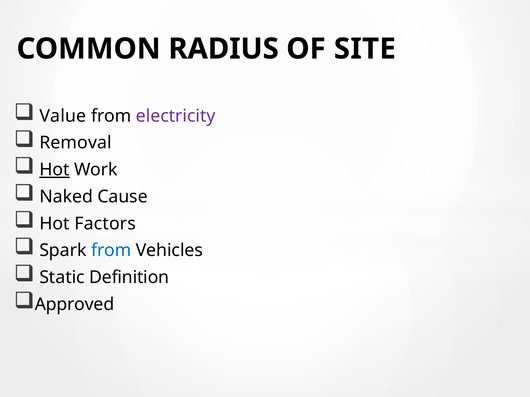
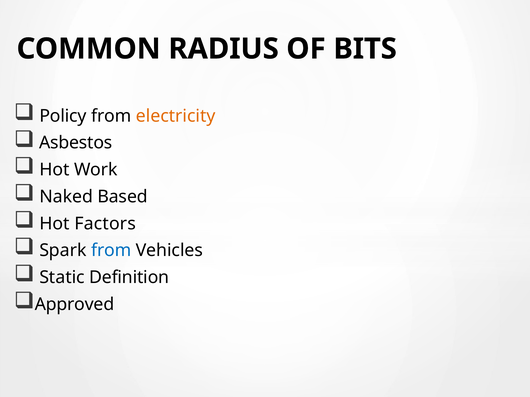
SITE: SITE -> BITS
Value: Value -> Policy
electricity colour: purple -> orange
Removal: Removal -> Asbestos
Hot at (54, 170) underline: present -> none
Cause: Cause -> Based
